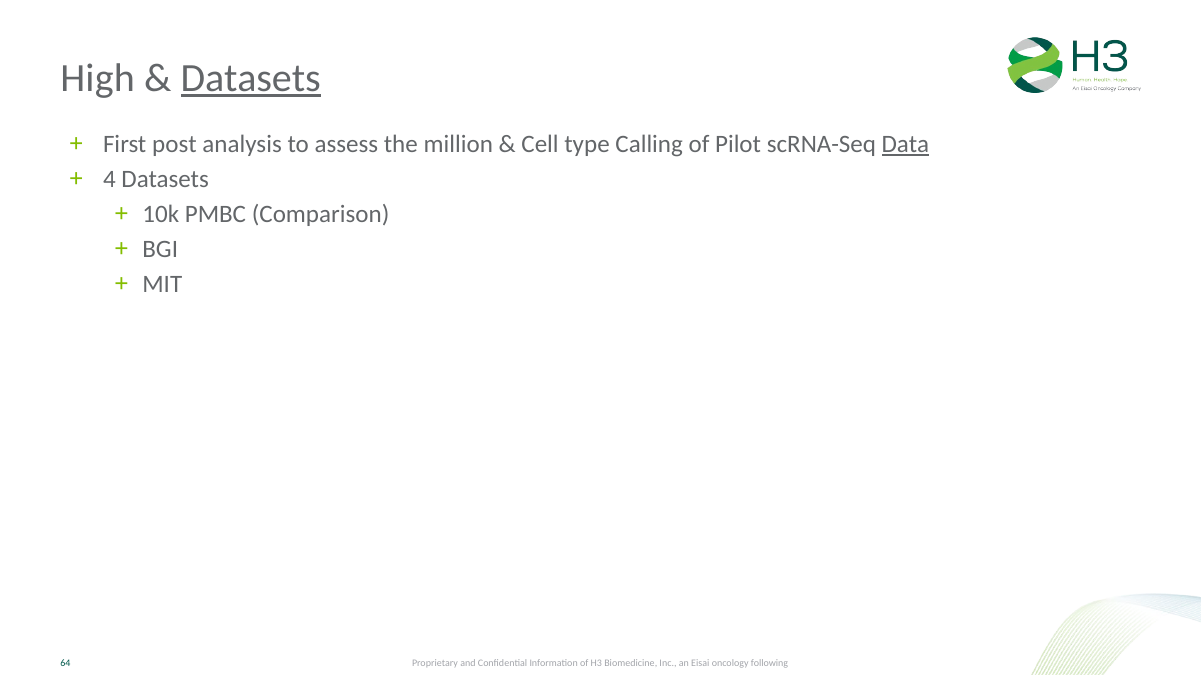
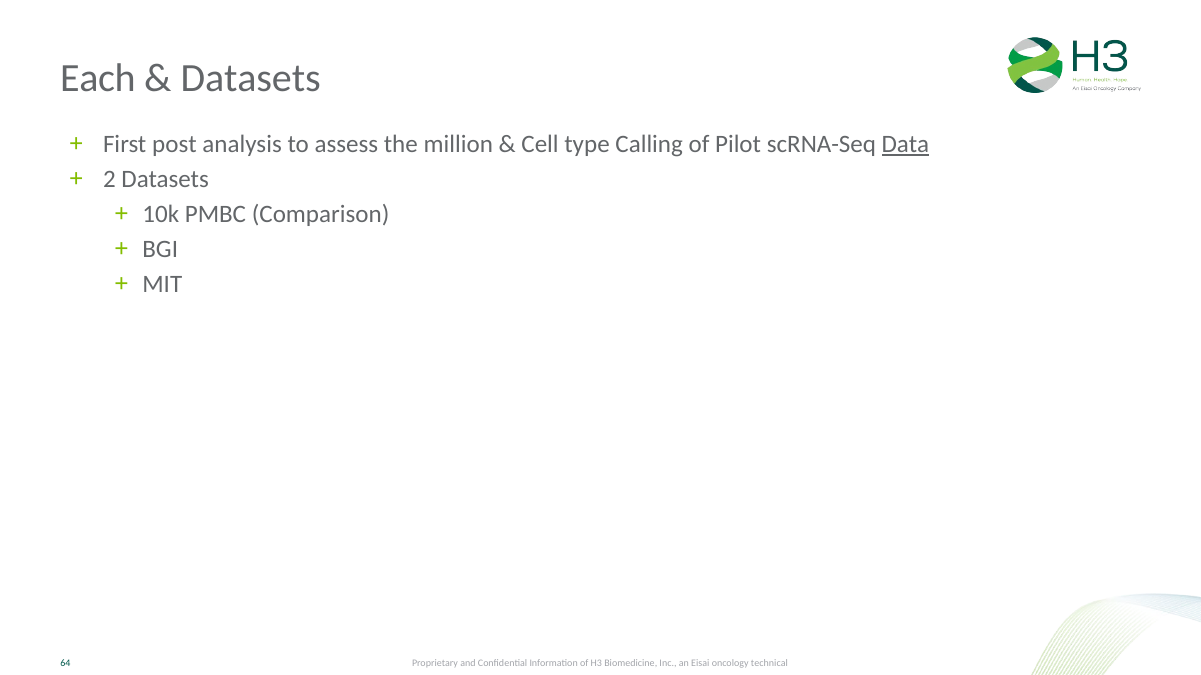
High: High -> Each
Datasets at (251, 78) underline: present -> none
4: 4 -> 2
following: following -> technical
